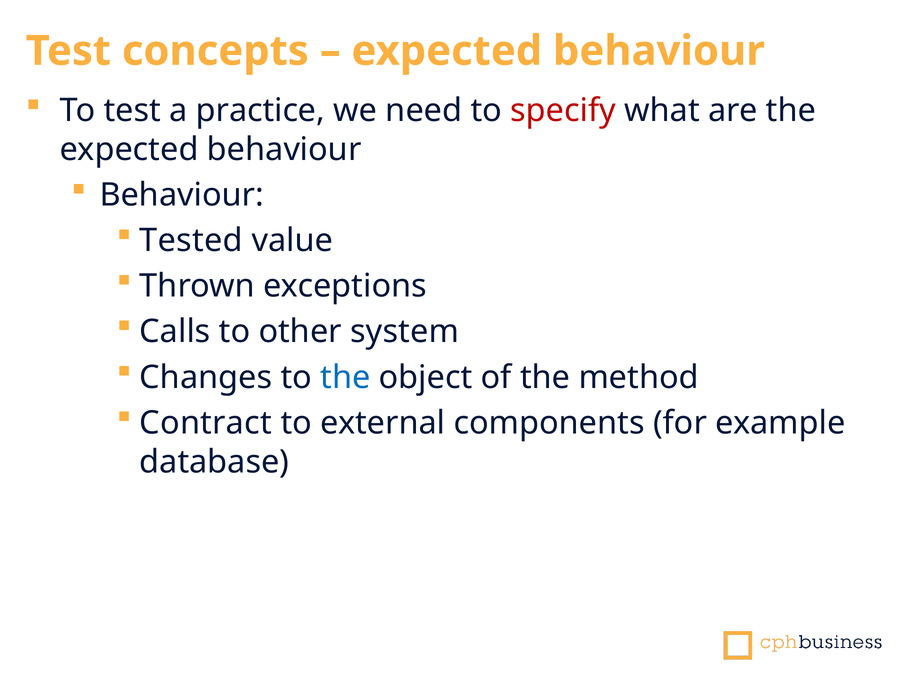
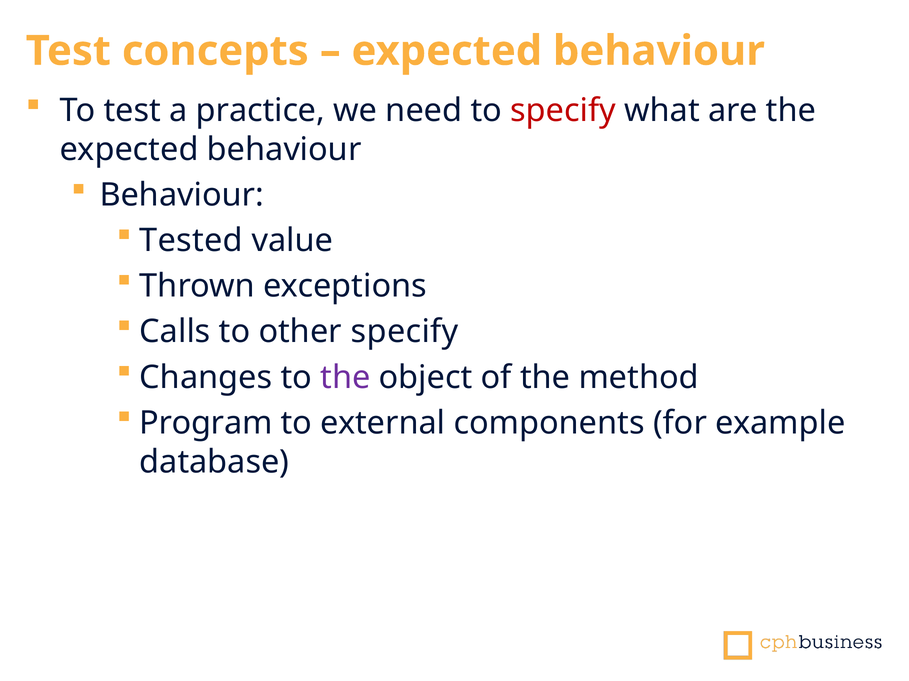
other system: system -> specify
the at (345, 378) colour: blue -> purple
Contract: Contract -> Program
